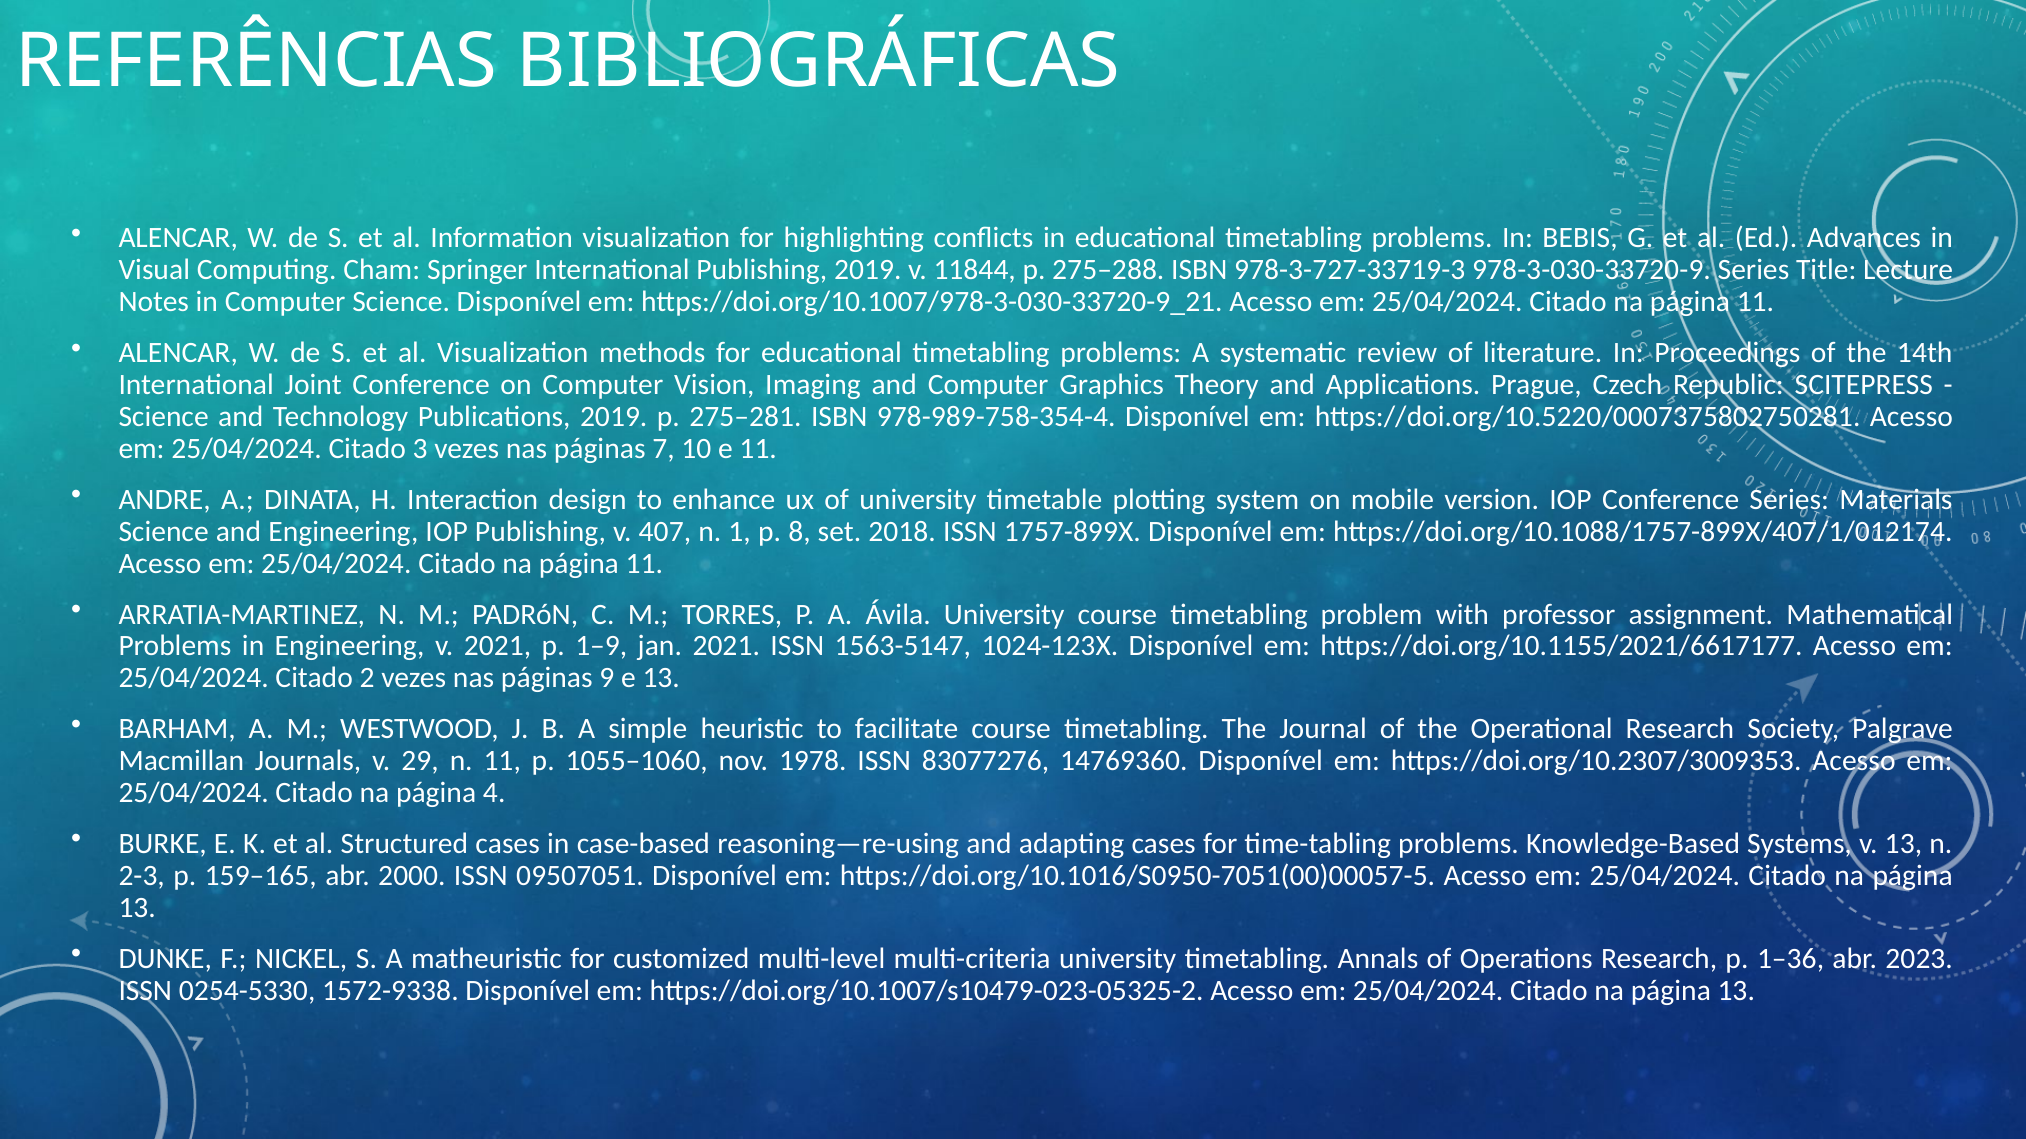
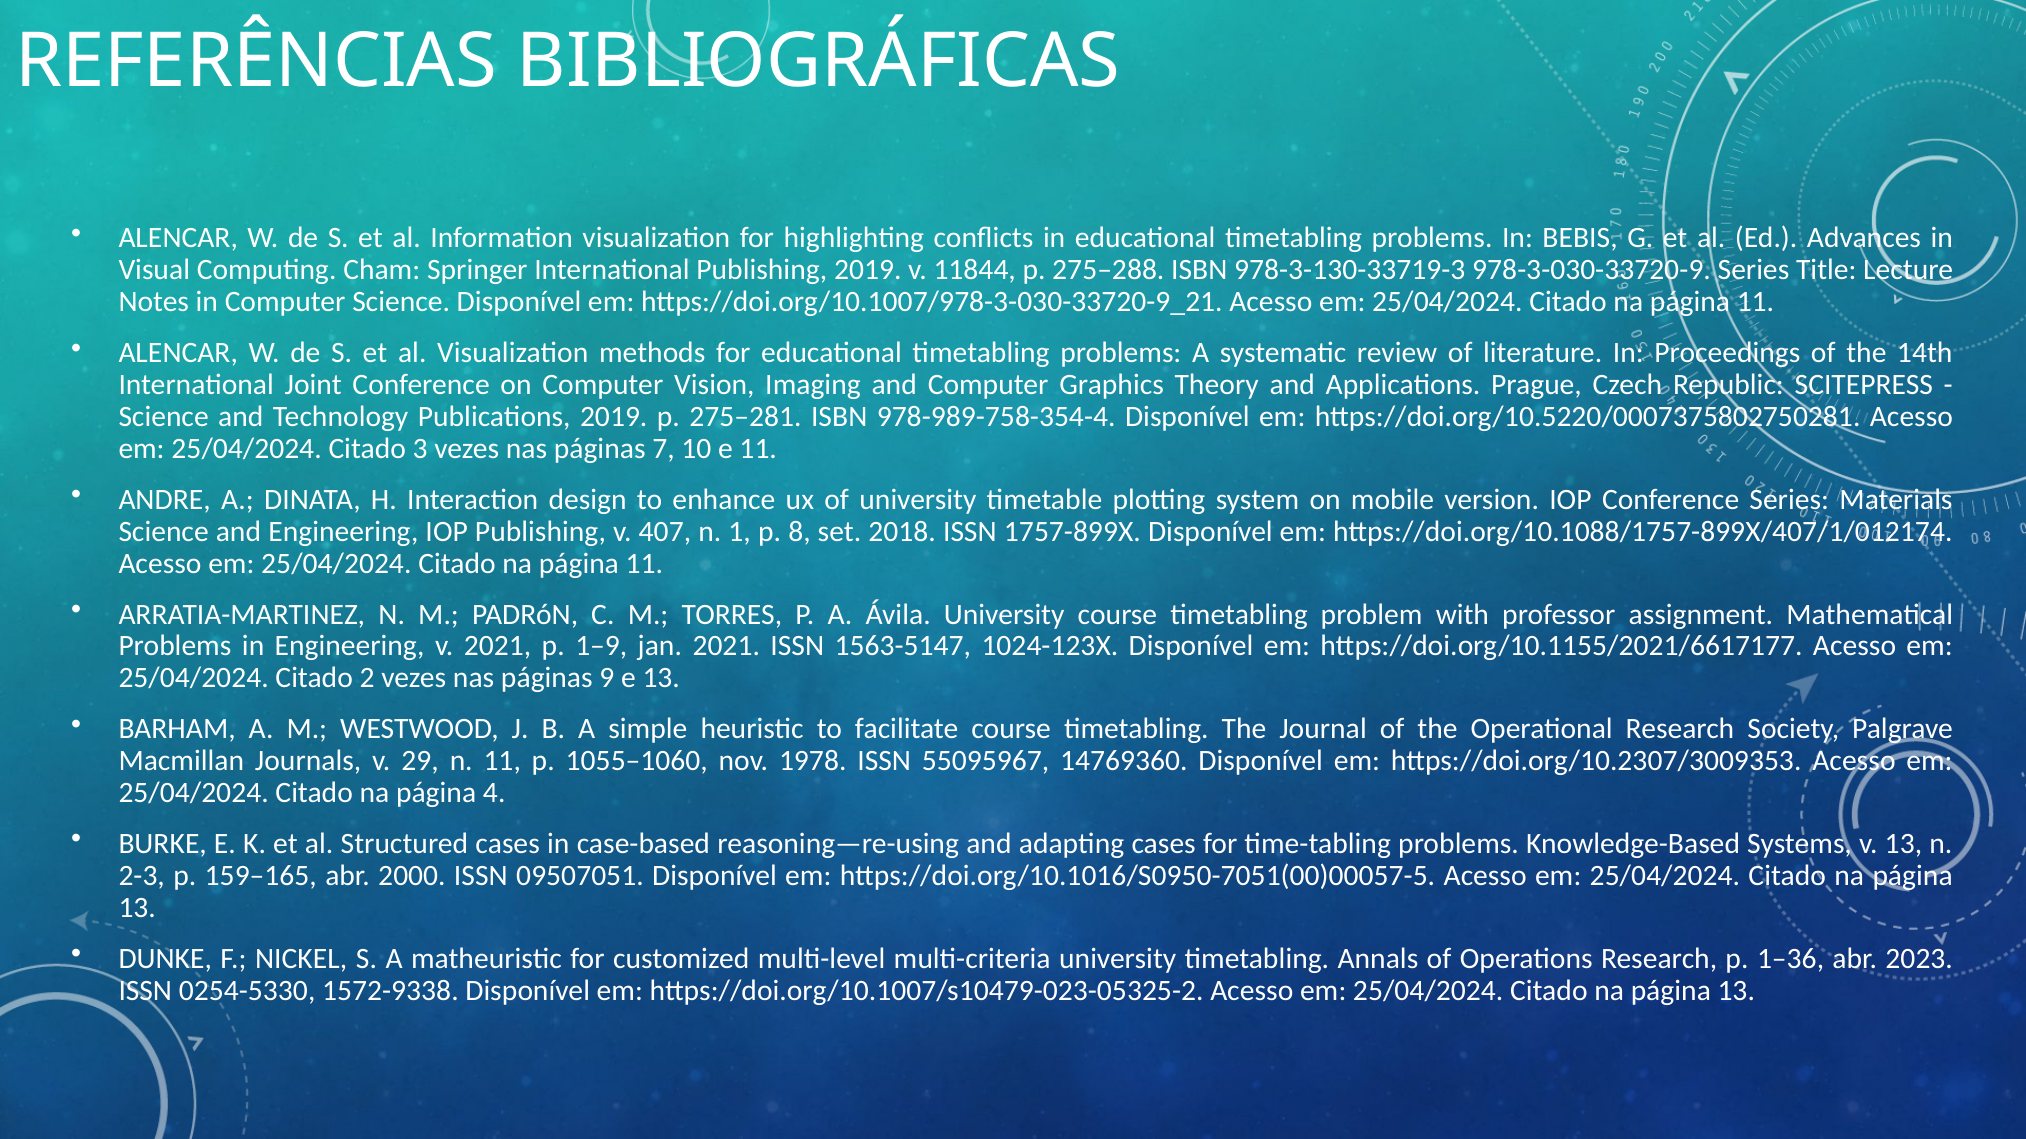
978-3-727-33719-3: 978-3-727-33719-3 -> 978-3-130-33719-3
83077276: 83077276 -> 55095967
